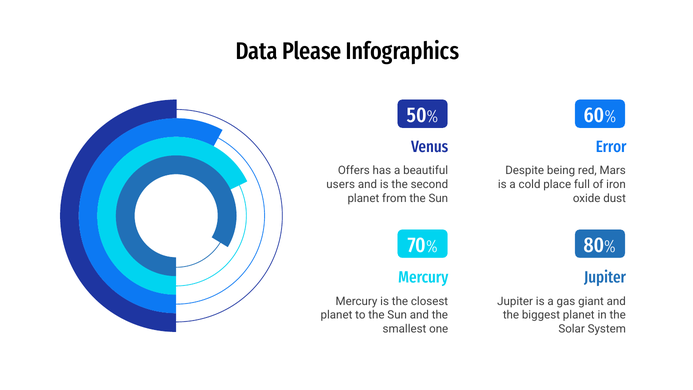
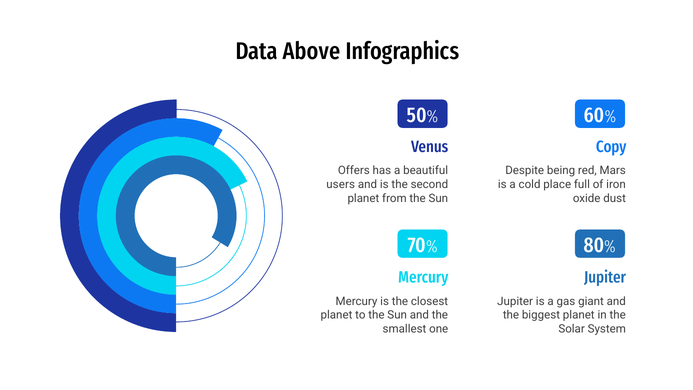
Please: Please -> Above
Error: Error -> Copy
